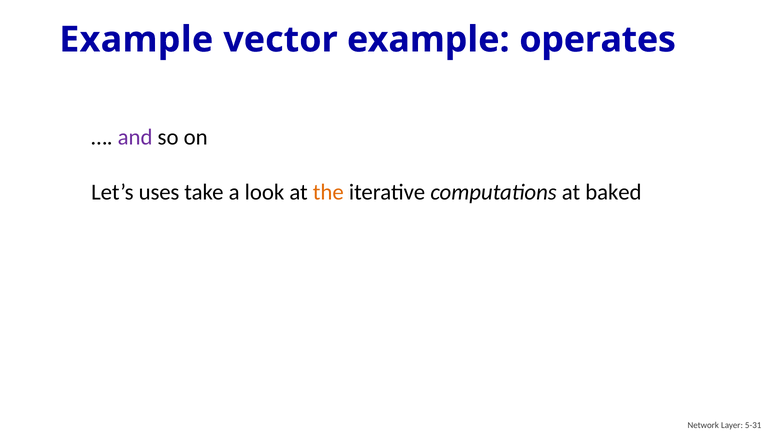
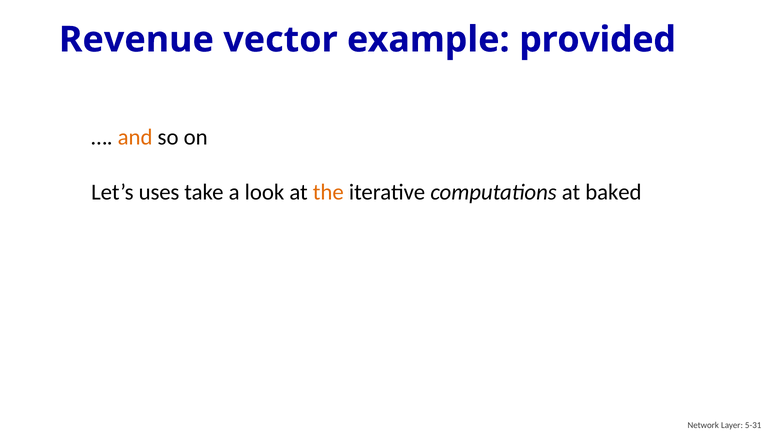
Example at (136, 40): Example -> Revenue
operates: operates -> provided
and colour: purple -> orange
